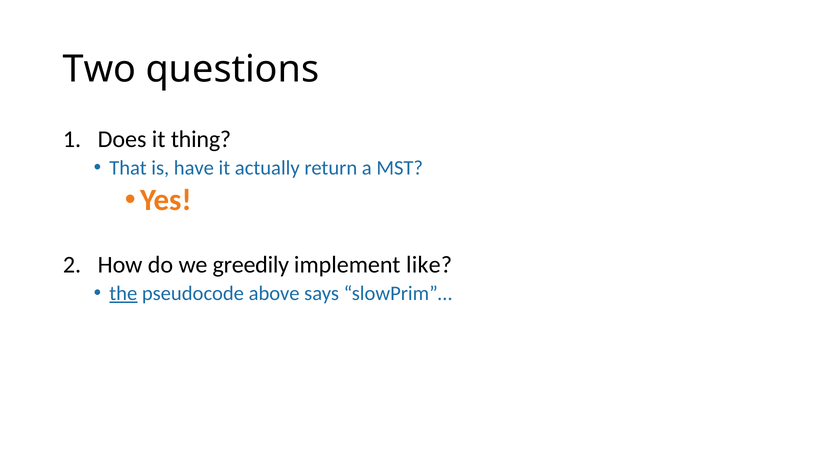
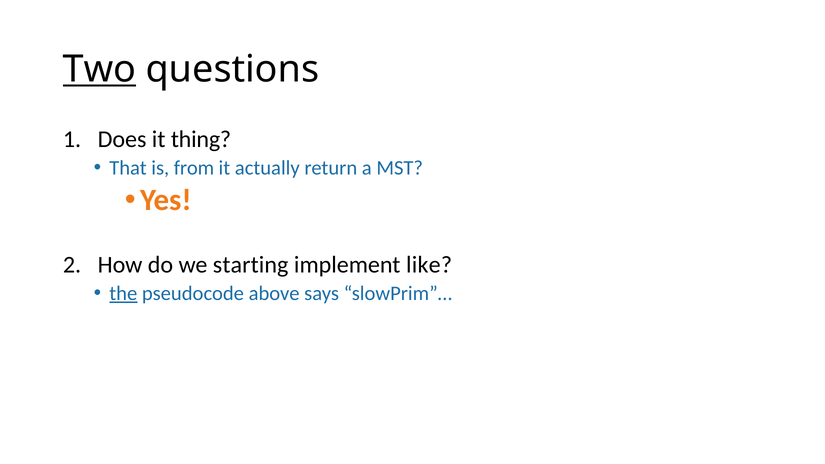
Two underline: none -> present
have: have -> from
greedily: greedily -> starting
